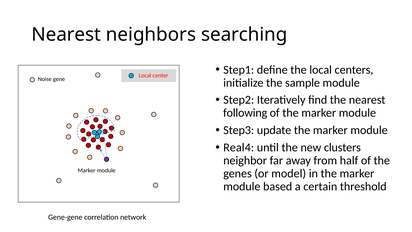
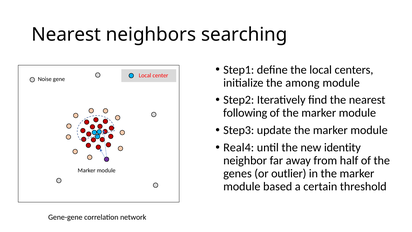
sample: sample -> among
clusters: clusters -> identity
model: model -> outlier
